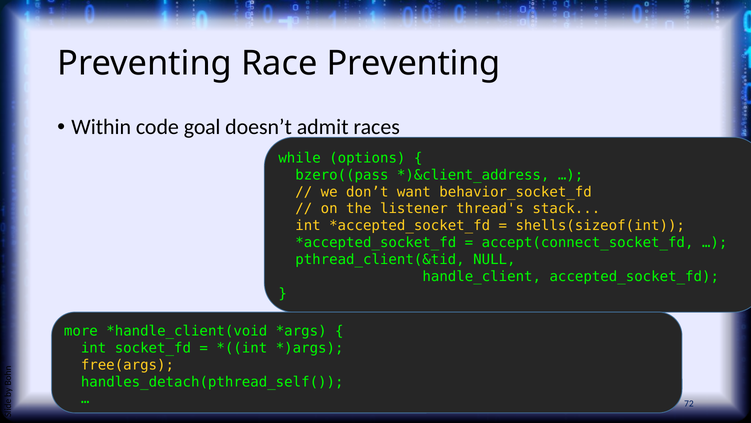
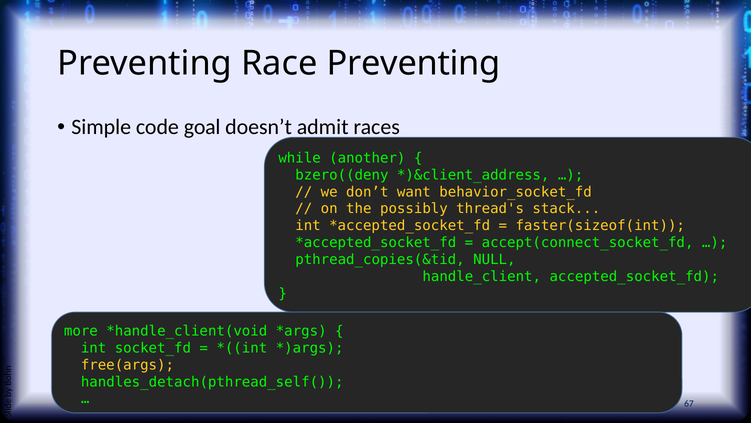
Within: Within -> Simple
options: options -> another
bzero((pass: bzero((pass -> bzero((deny
listener: listener -> possibly
shells(sizeof(int: shells(sizeof(int -> faster(sizeof(int
pthread_client(&tid: pthread_client(&tid -> pthread_copies(&tid
72: 72 -> 67
